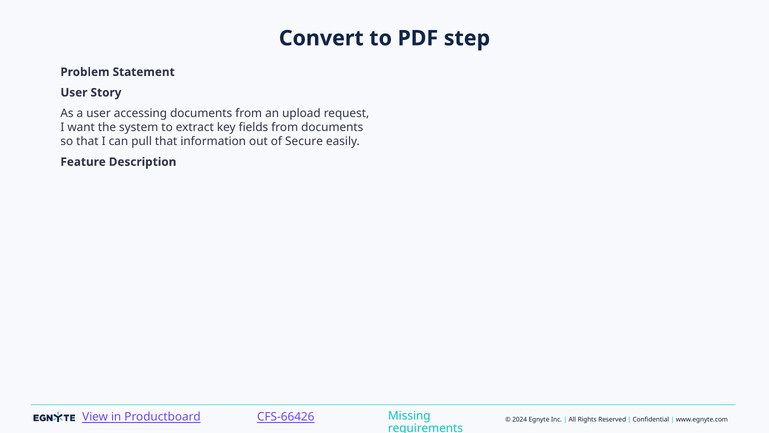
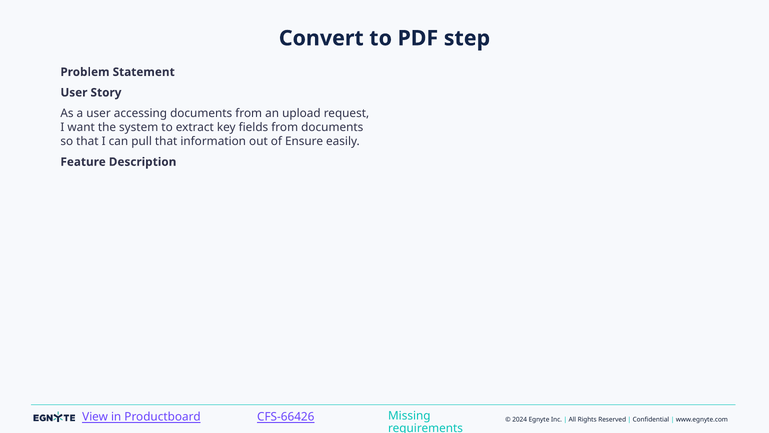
Secure: Secure -> Ensure
